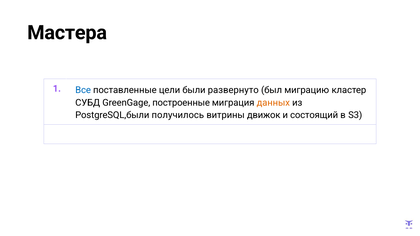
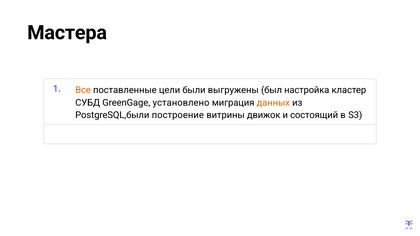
Все colour: blue -> orange
развернуто: развернуто -> выгружены
миграцию: миграцию -> настройка
построенные: построенные -> установлено
получилось: получилось -> построение
